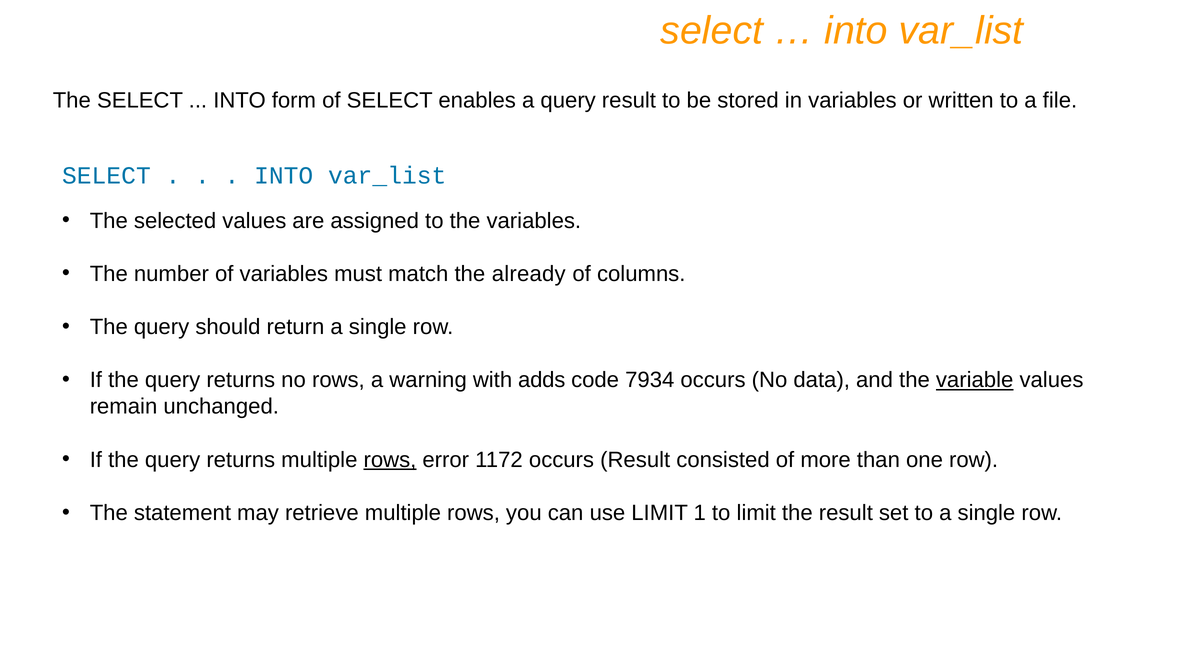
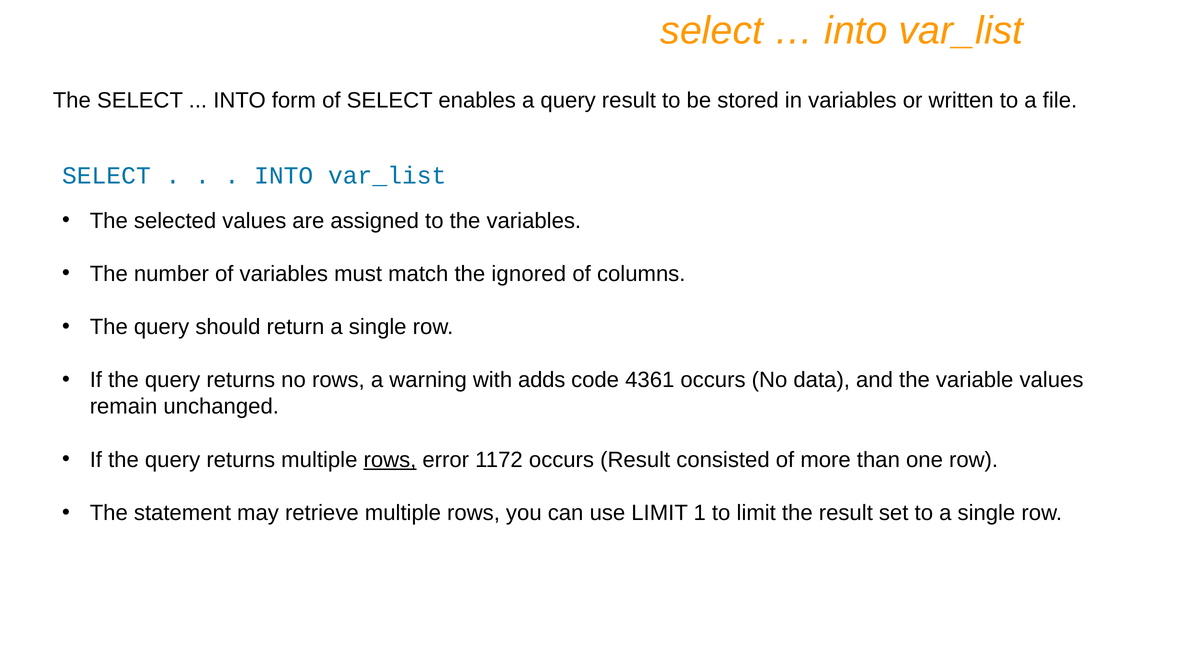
already: already -> ignored
7934: 7934 -> 4361
variable underline: present -> none
